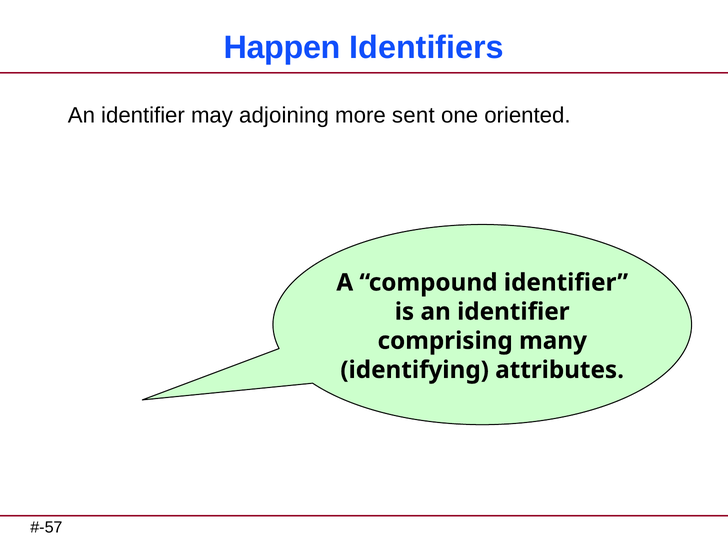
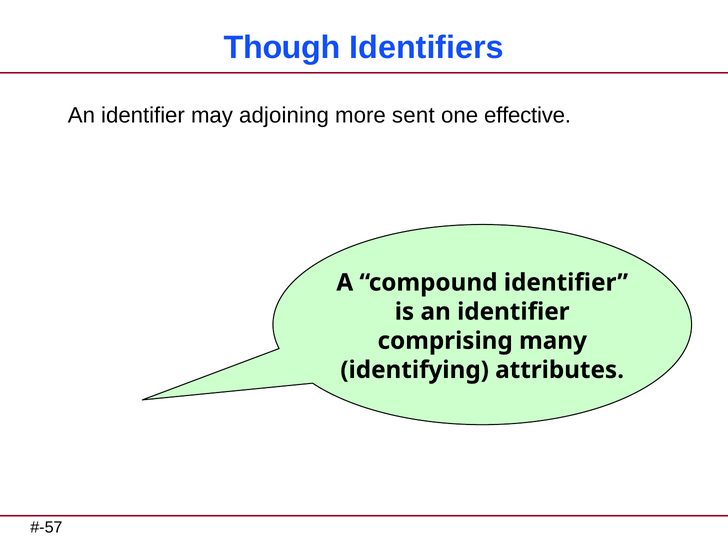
Happen: Happen -> Though
oriented: oriented -> effective
